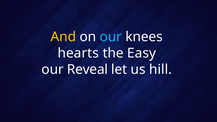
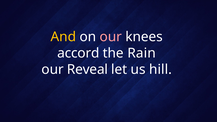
our at (111, 37) colour: light blue -> pink
hearts: hearts -> accord
Easy: Easy -> Rain
